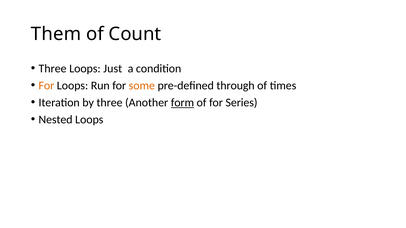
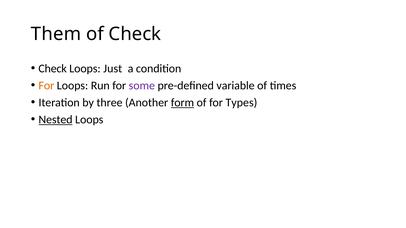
of Count: Count -> Check
Three at (53, 69): Three -> Check
some colour: orange -> purple
through: through -> variable
Series: Series -> Types
Nested underline: none -> present
